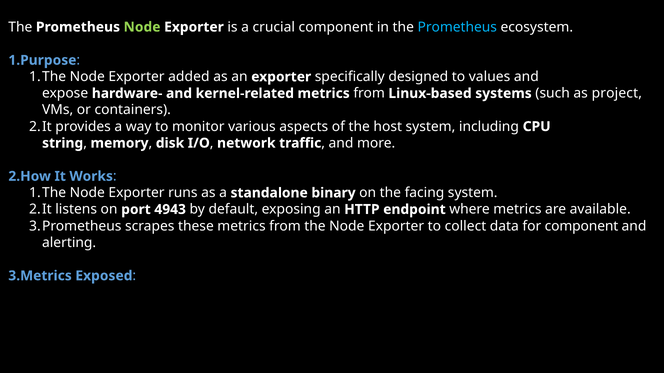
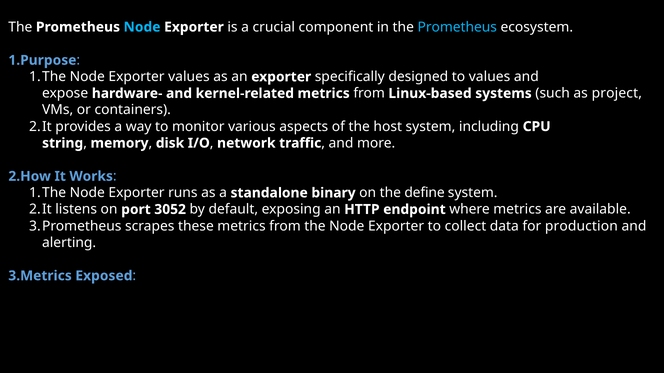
Node at (142, 27) colour: light green -> light blue
Exporter added: added -> values
facing: facing -> define
4943: 4943 -> 3052
for component: component -> production
